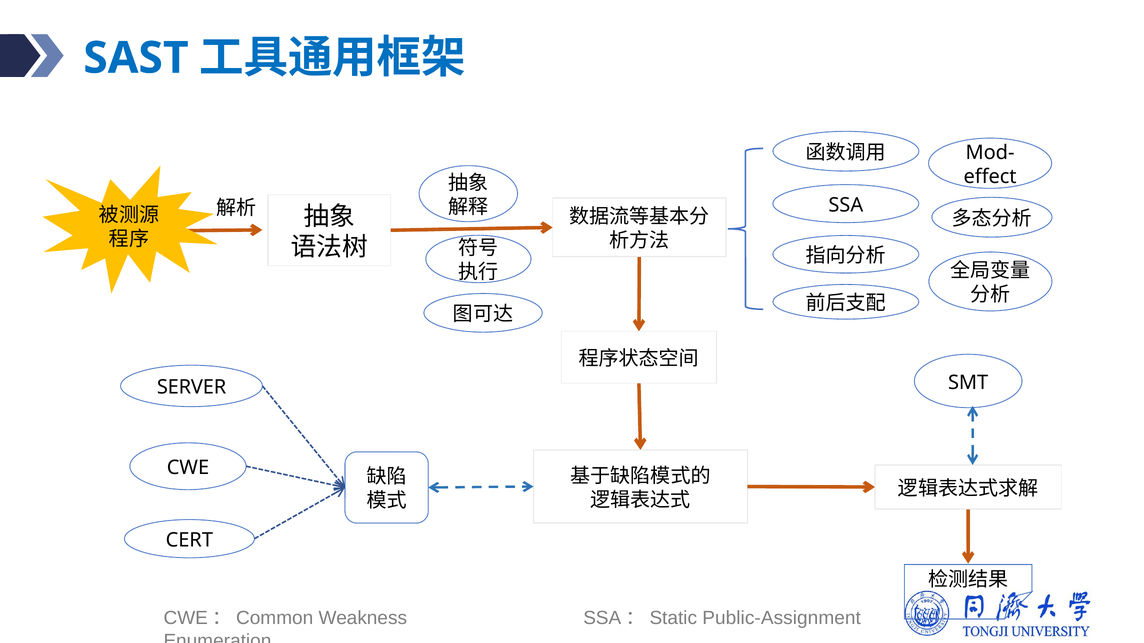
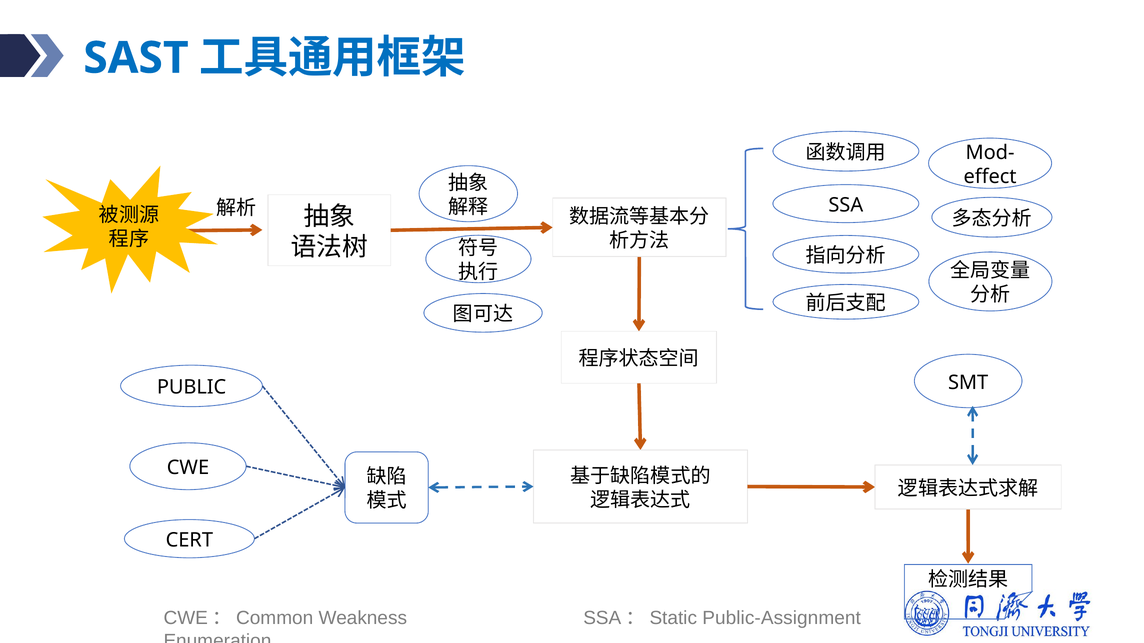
SERVER: SERVER -> PUBLIC
